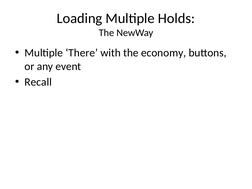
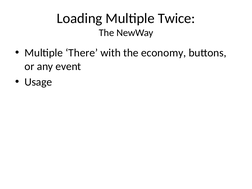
Holds: Holds -> Twice
Recall: Recall -> Usage
